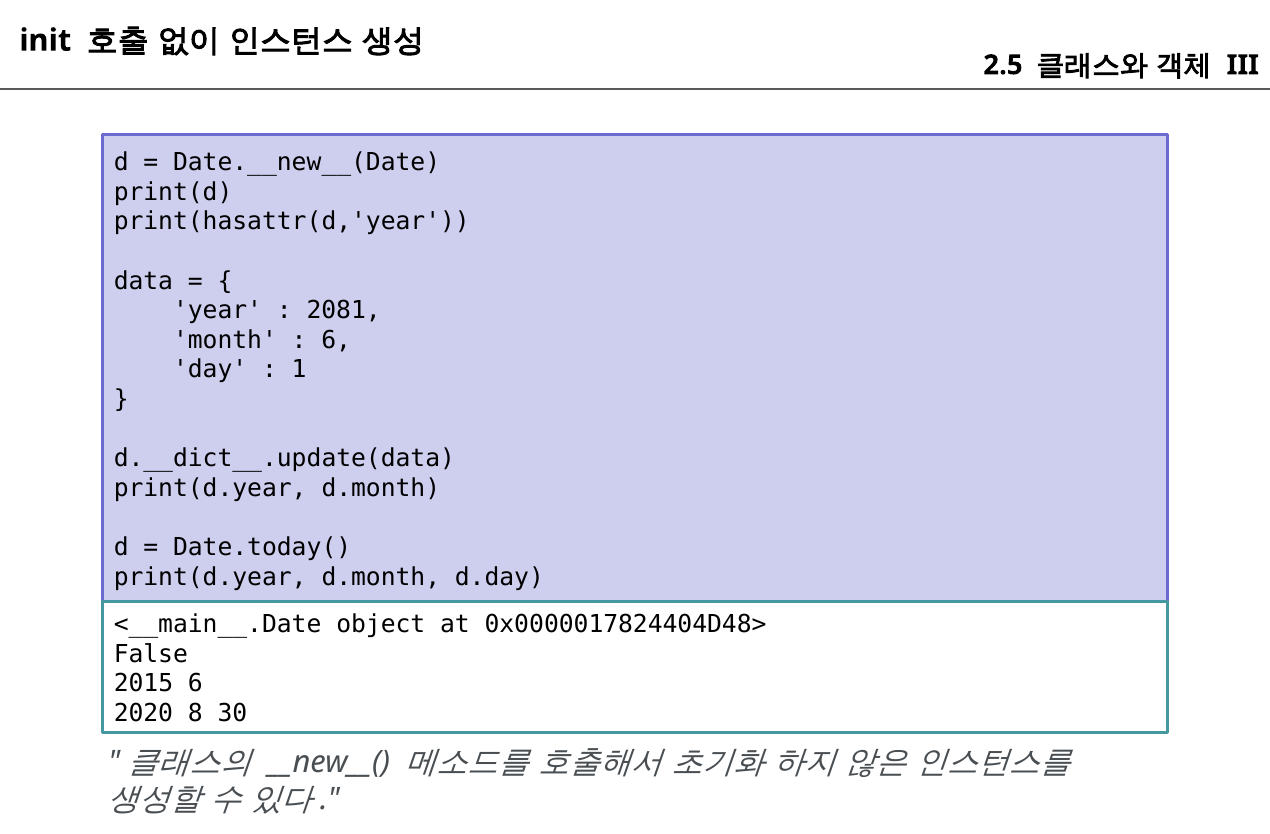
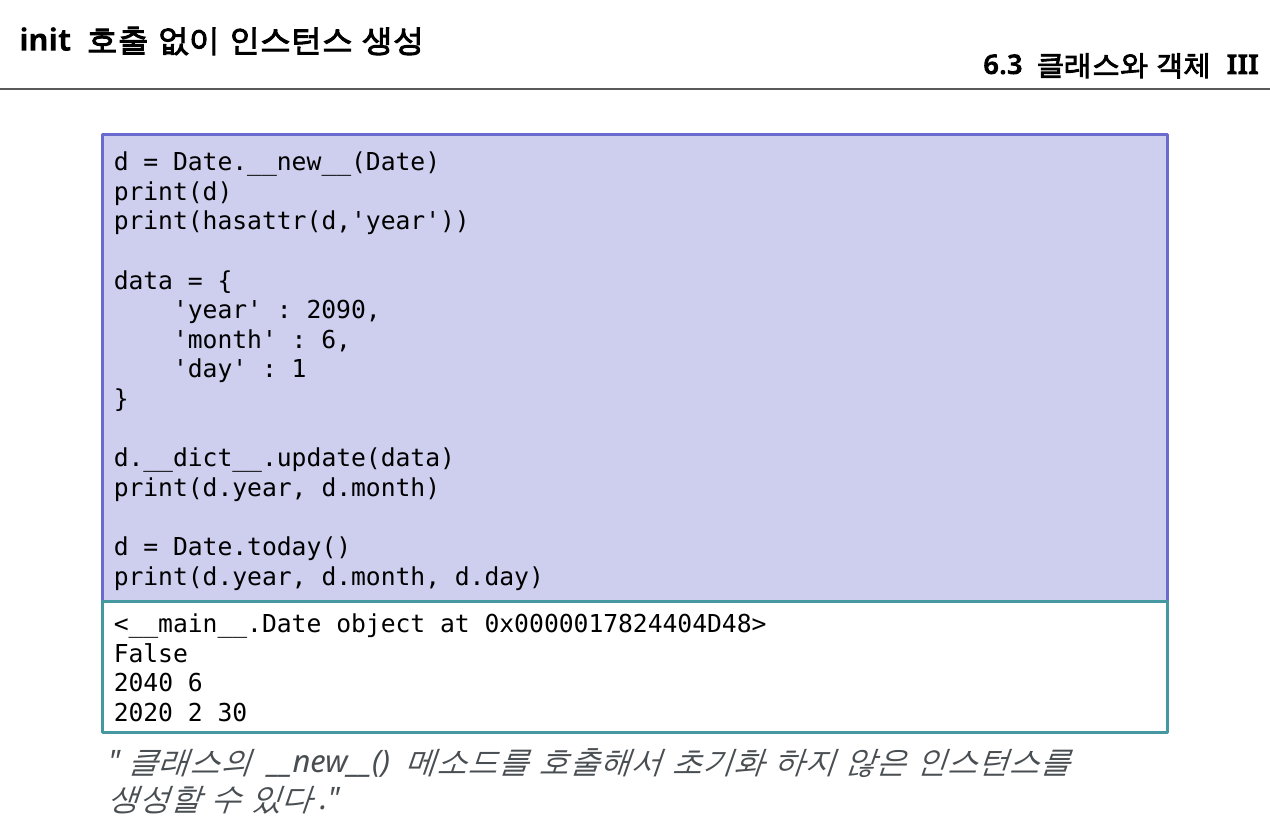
2.5: 2.5 -> 6.3
2081: 2081 -> 2090
2015: 2015 -> 2040
8: 8 -> 2
